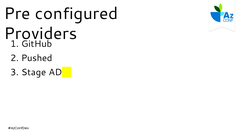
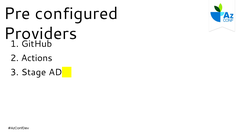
Pushed: Pushed -> Actions
